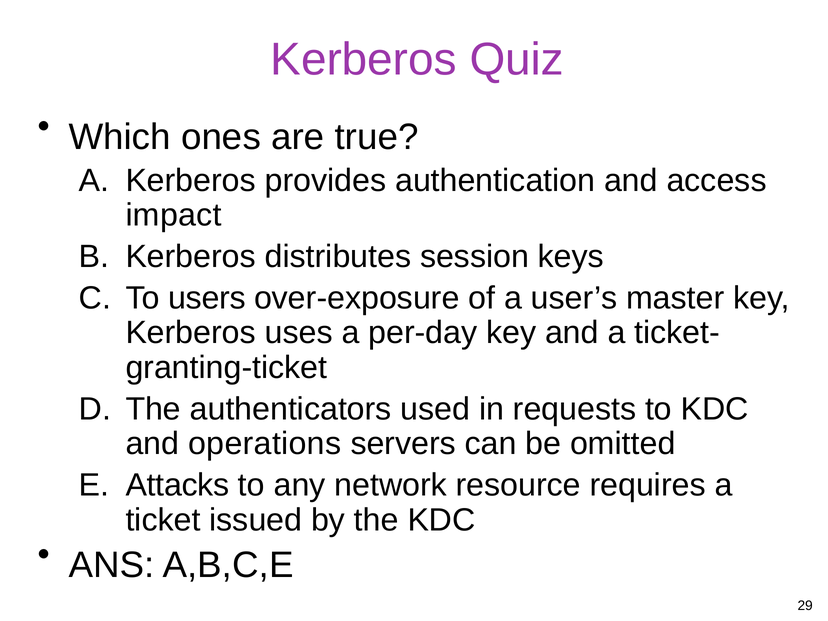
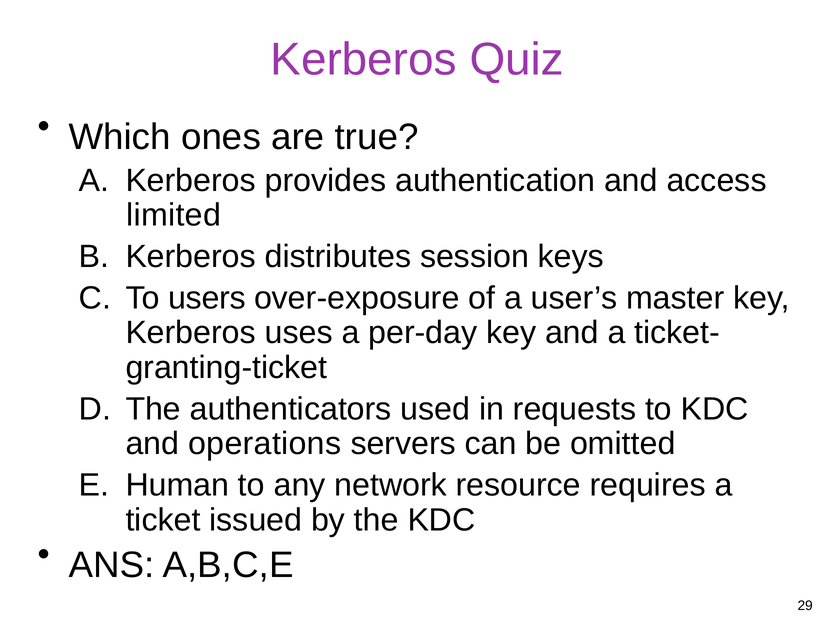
impact: impact -> limited
Attacks: Attacks -> Human
